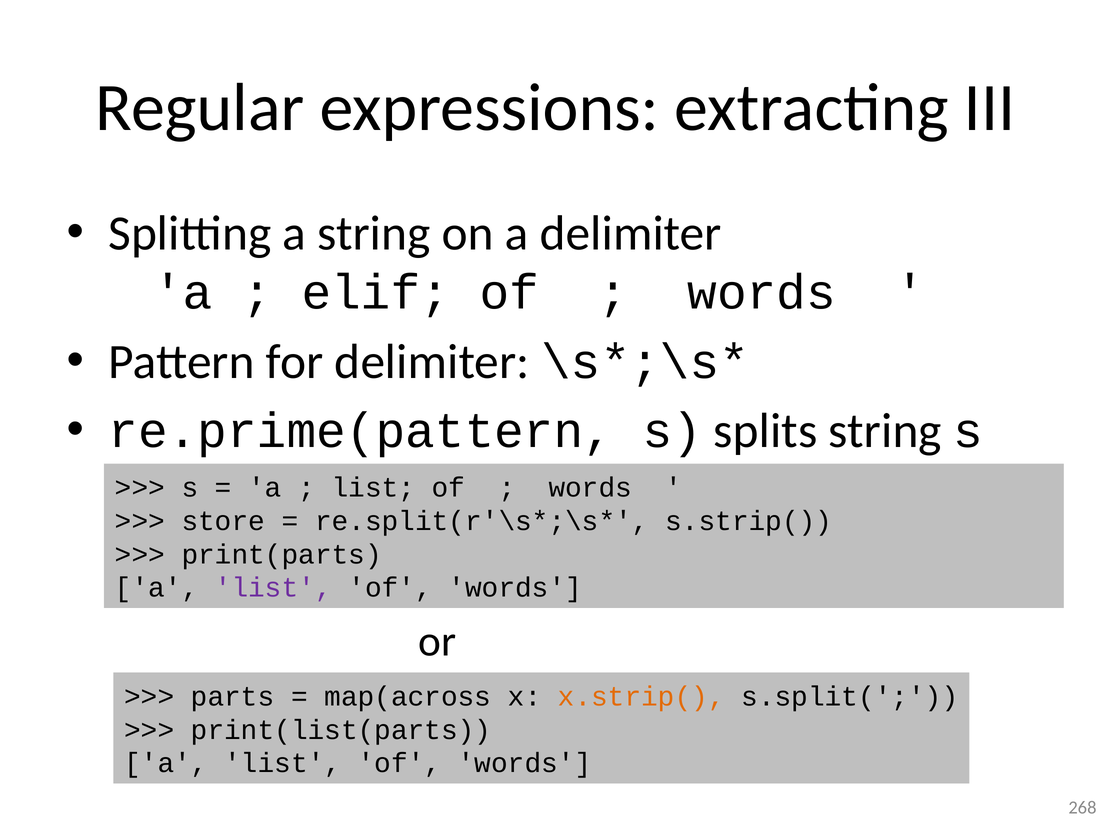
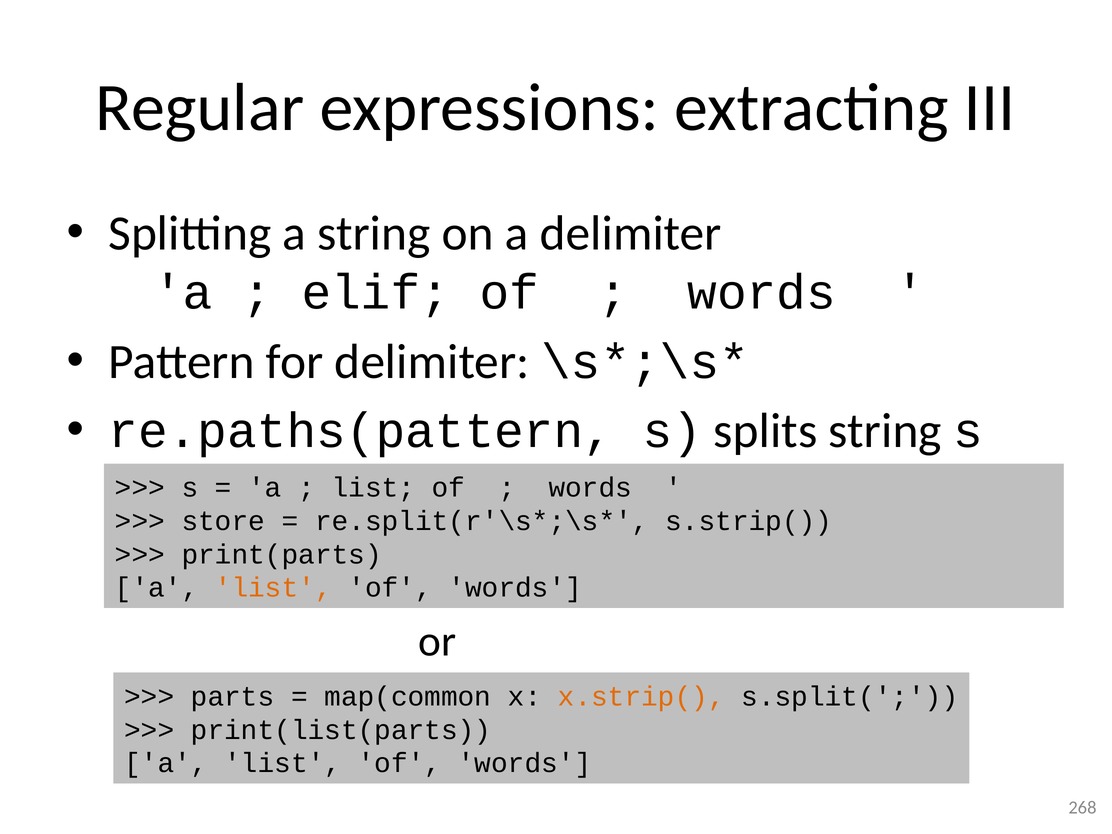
re.prime(pattern: re.prime(pattern -> re.paths(pattern
list at (273, 588) colour: purple -> orange
map(across: map(across -> map(common
